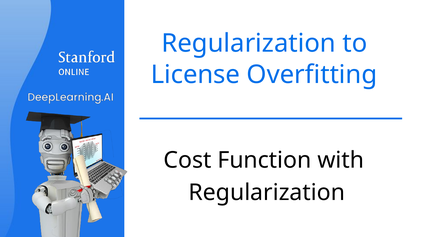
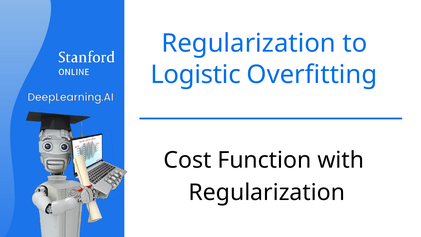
License: License -> Logistic
